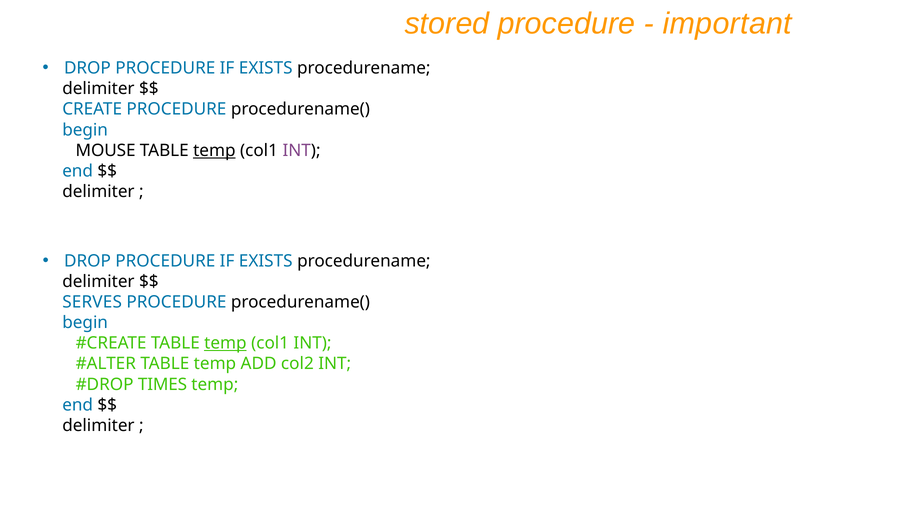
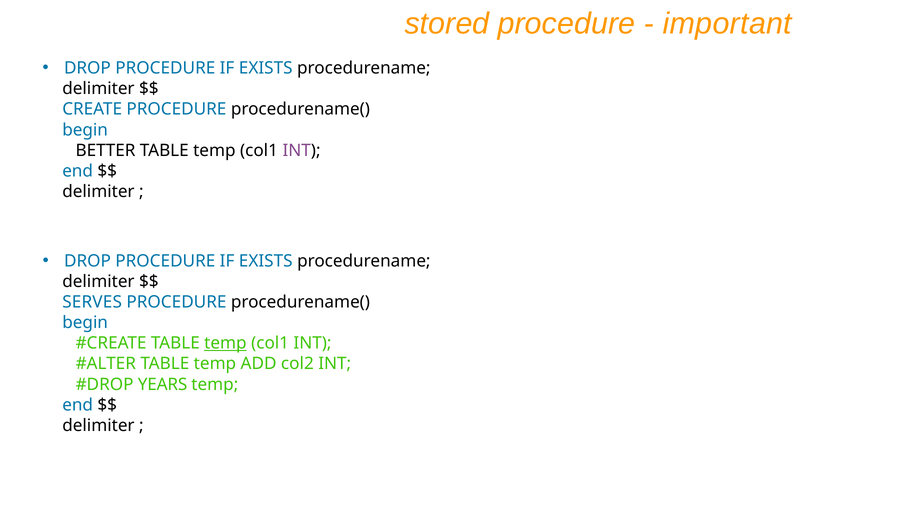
MOUSE: MOUSE -> BETTER
temp at (214, 150) underline: present -> none
TIMES: TIMES -> YEARS
